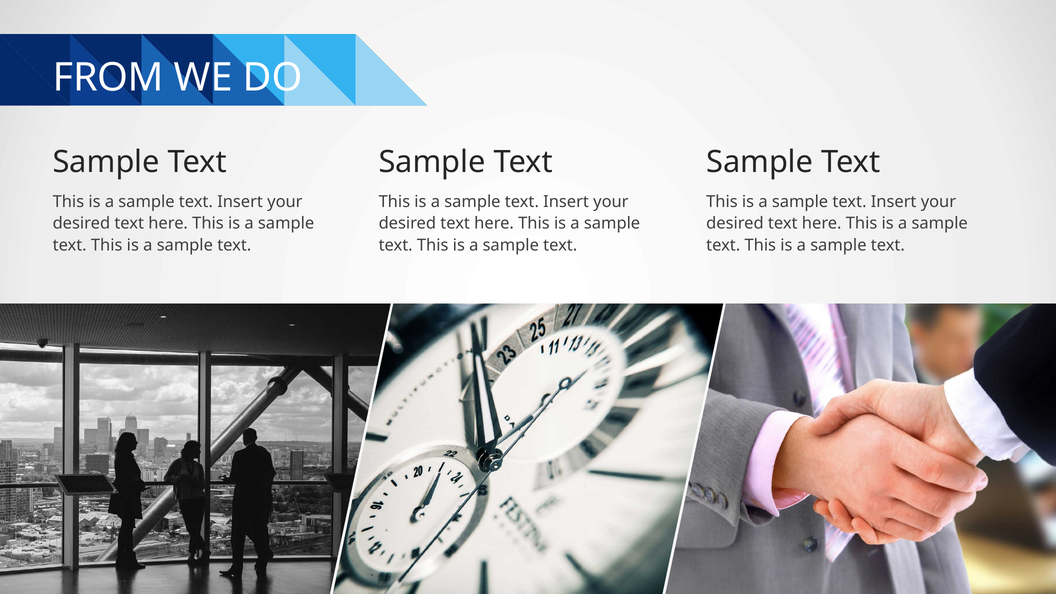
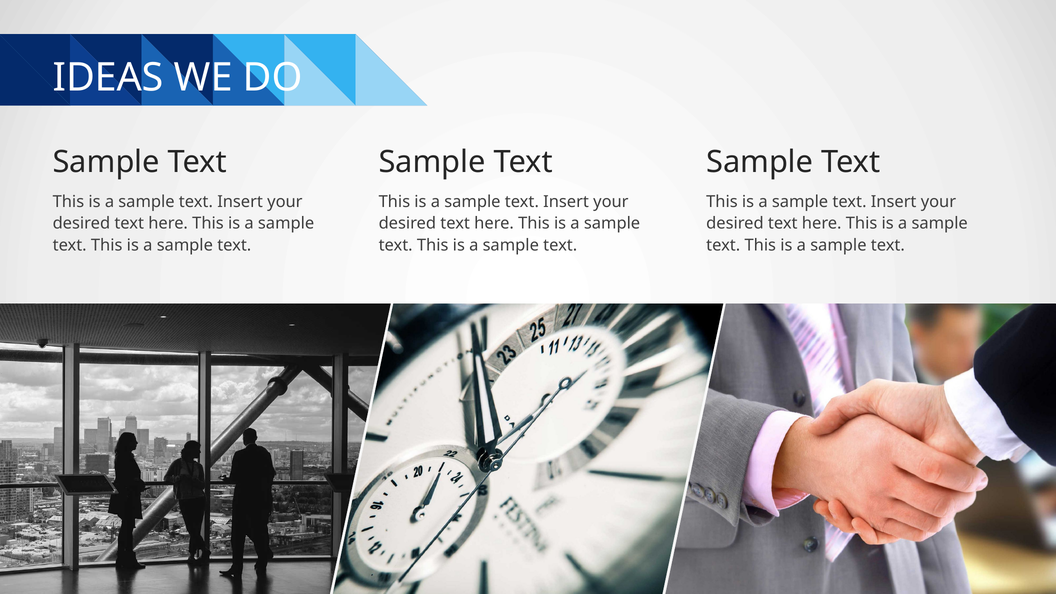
FROM: FROM -> IDEAS
